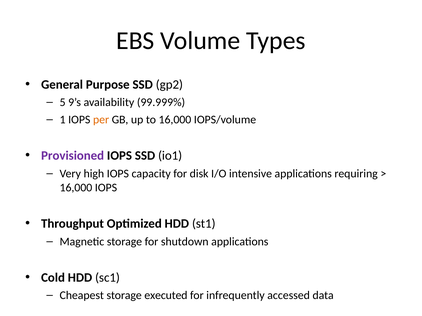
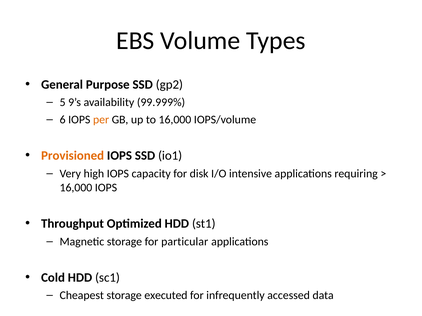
1: 1 -> 6
Provisioned colour: purple -> orange
shutdown: shutdown -> particular
